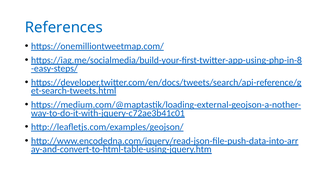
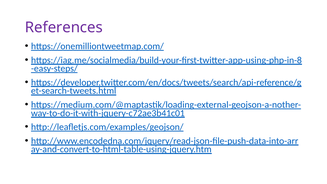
References colour: blue -> purple
